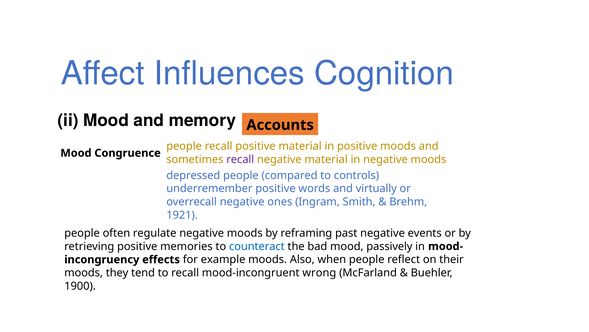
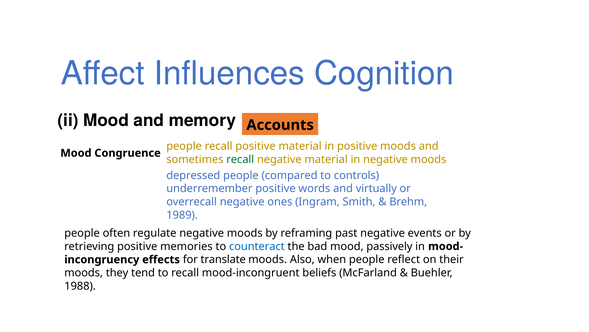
recall at (240, 159) colour: purple -> green
1921: 1921 -> 1989
example: example -> translate
wrong: wrong -> beliefs
1900: 1900 -> 1988
